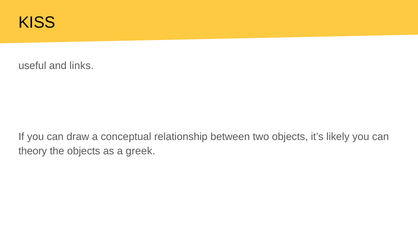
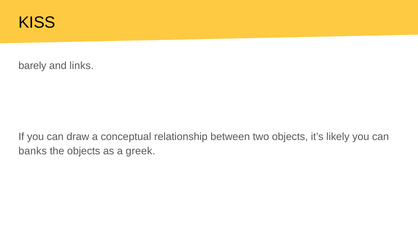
useful: useful -> barely
theory: theory -> banks
